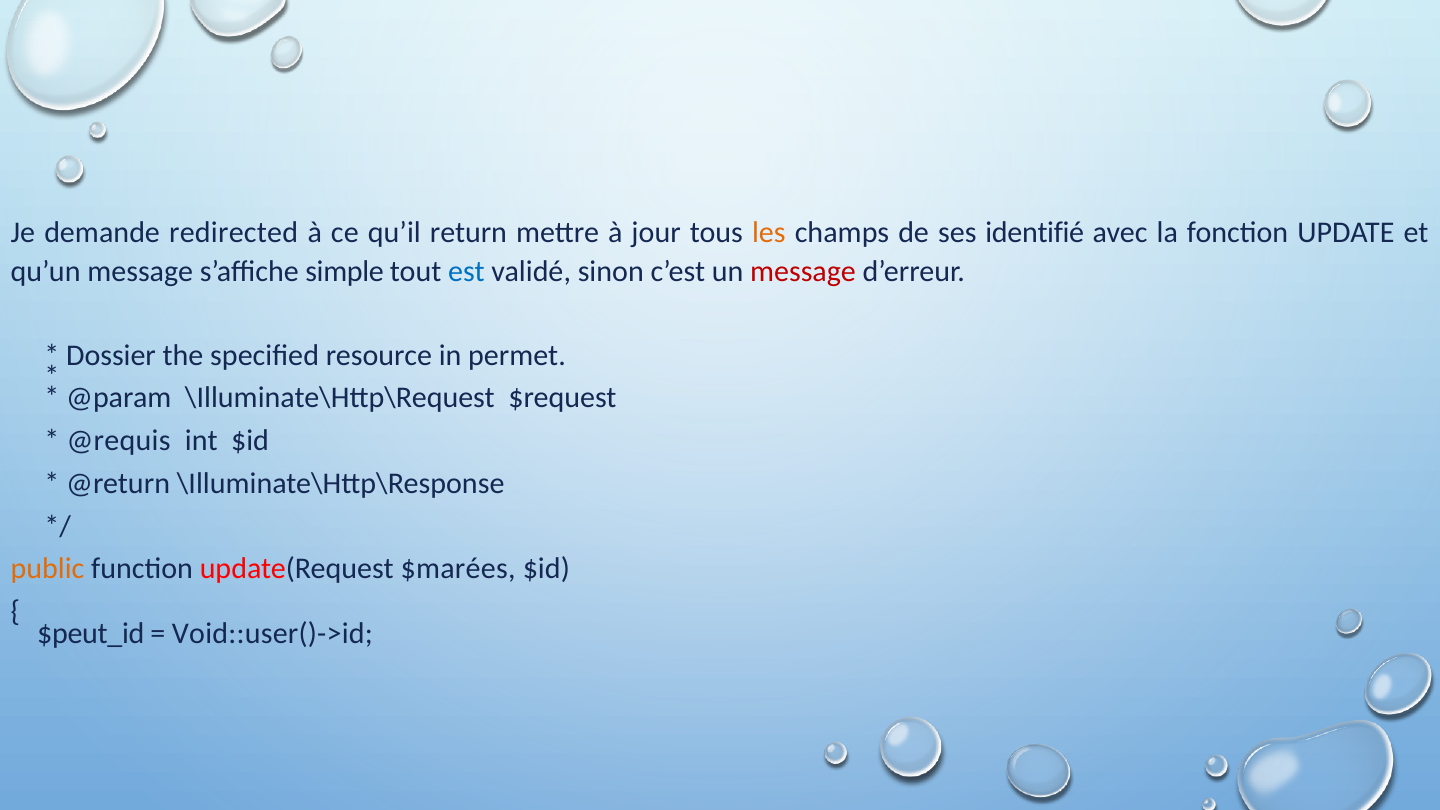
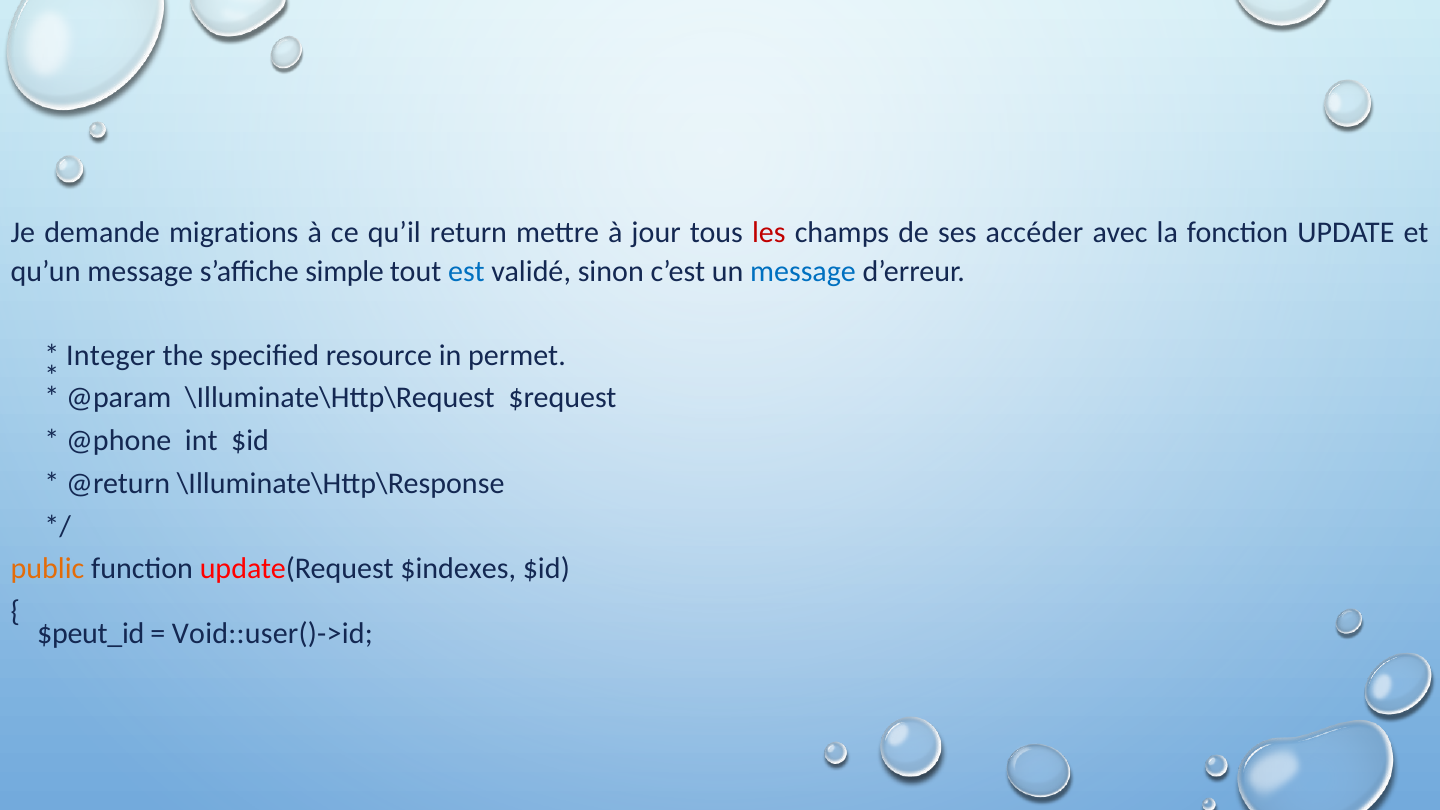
redirected: redirected -> migrations
les colour: orange -> red
identifié: identifié -> accéder
message at (803, 271) colour: red -> blue
Dossier: Dossier -> Integer
@requis: @requis -> @phone
$marées: $marées -> $indexes
